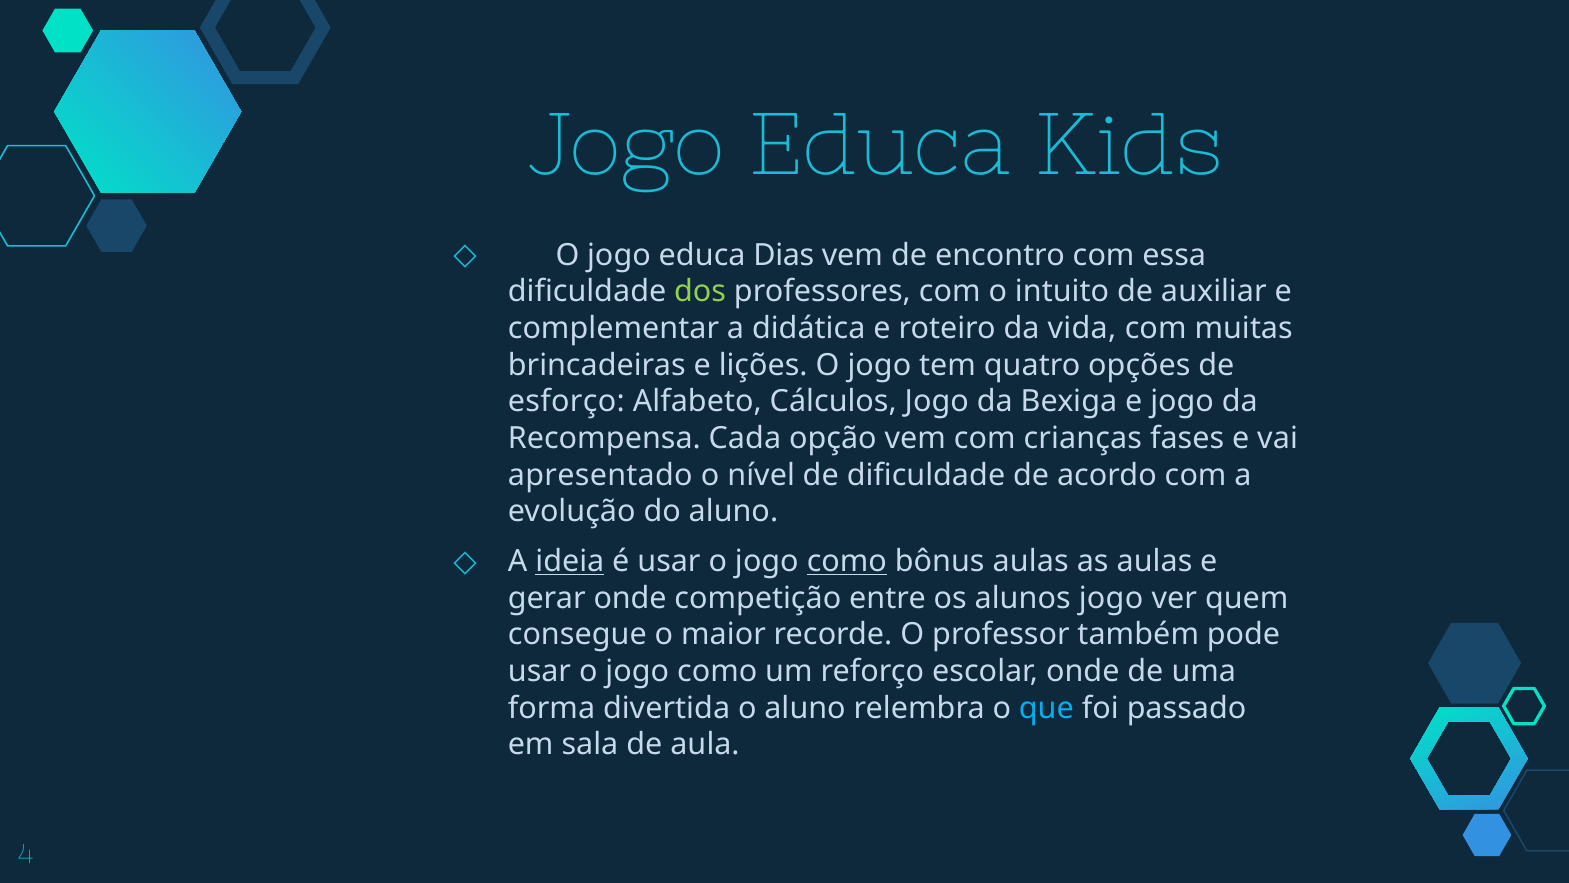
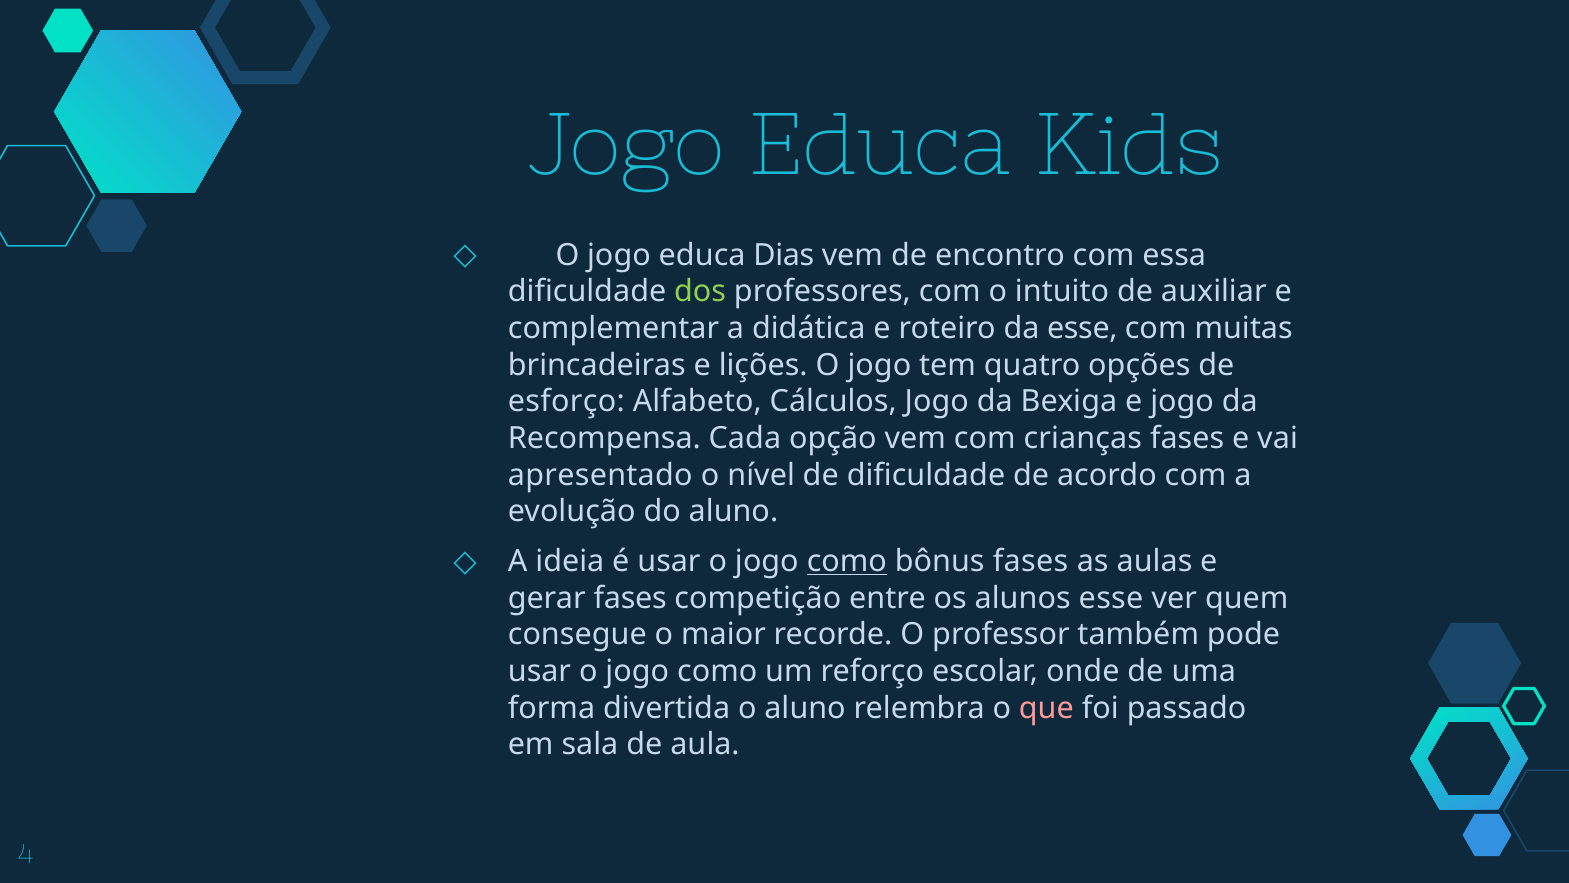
da vida: vida -> esse
ideia underline: present -> none
bônus aulas: aulas -> fases
gerar onde: onde -> fases
alunos jogo: jogo -> esse
que colour: light blue -> pink
